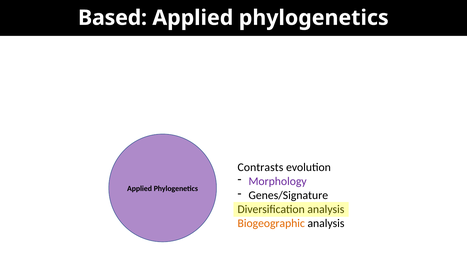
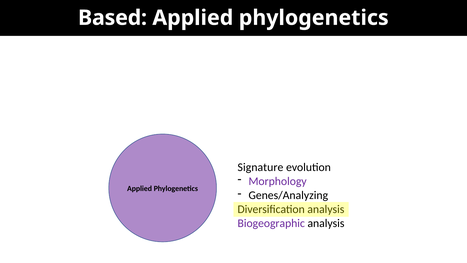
Contrasts: Contrasts -> Signature
Genes/Signature: Genes/Signature -> Genes/Analyzing
Biogeographic colour: orange -> purple
